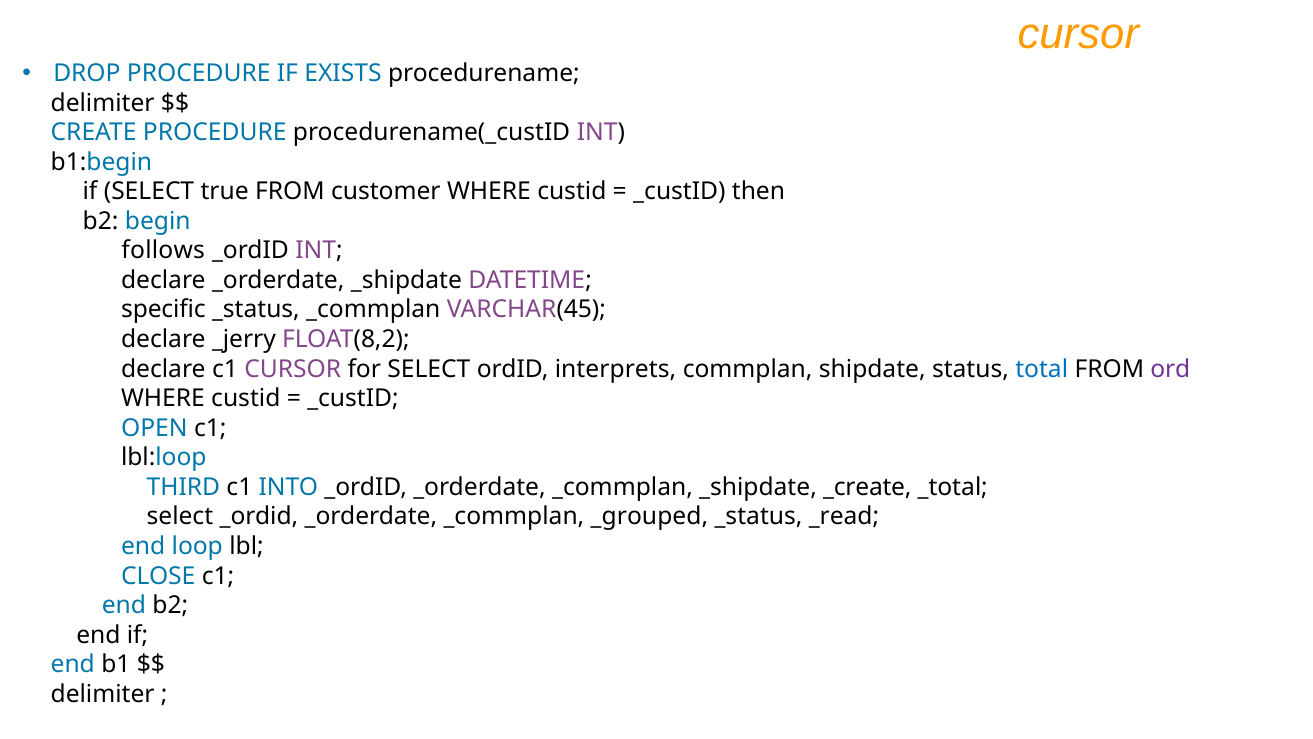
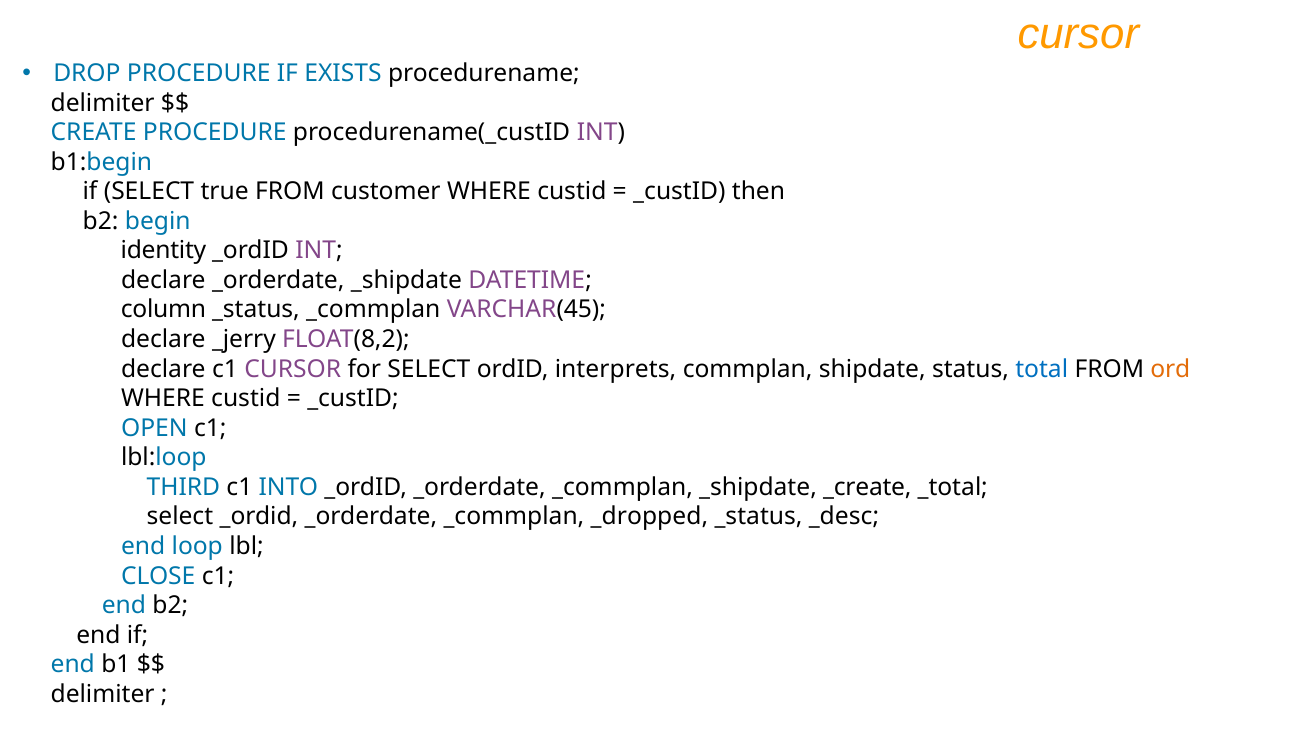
follows: follows -> identity
specific: specific -> column
ord colour: purple -> orange
_grouped: _grouped -> _dropped
_read: _read -> _desc
